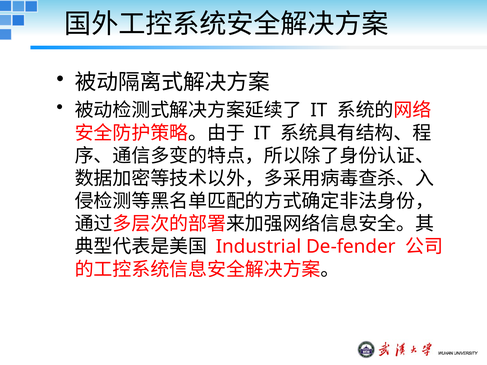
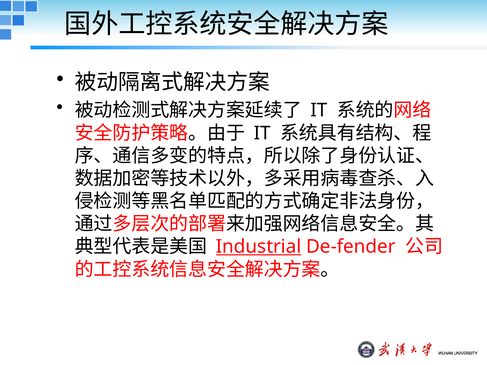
Industrial underline: none -> present
